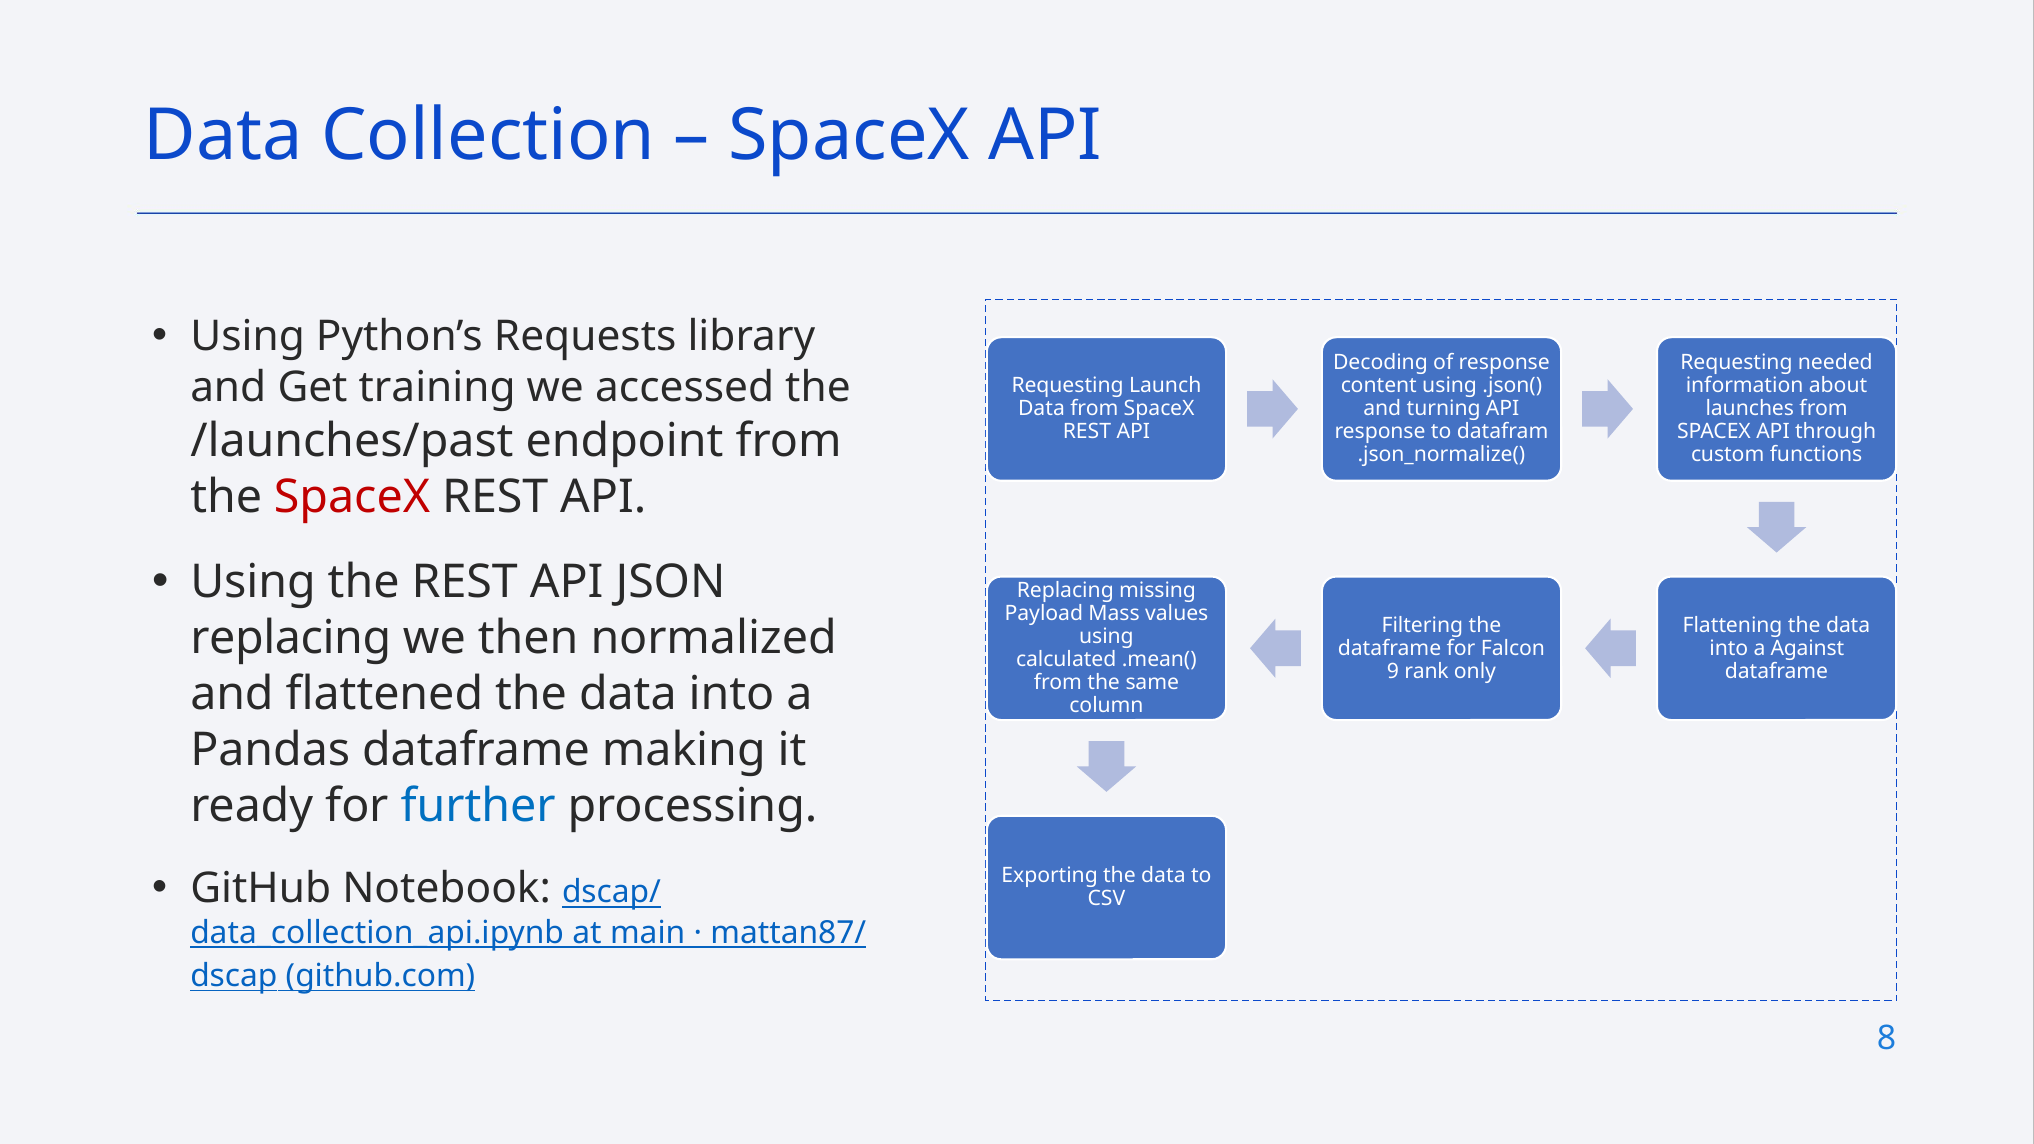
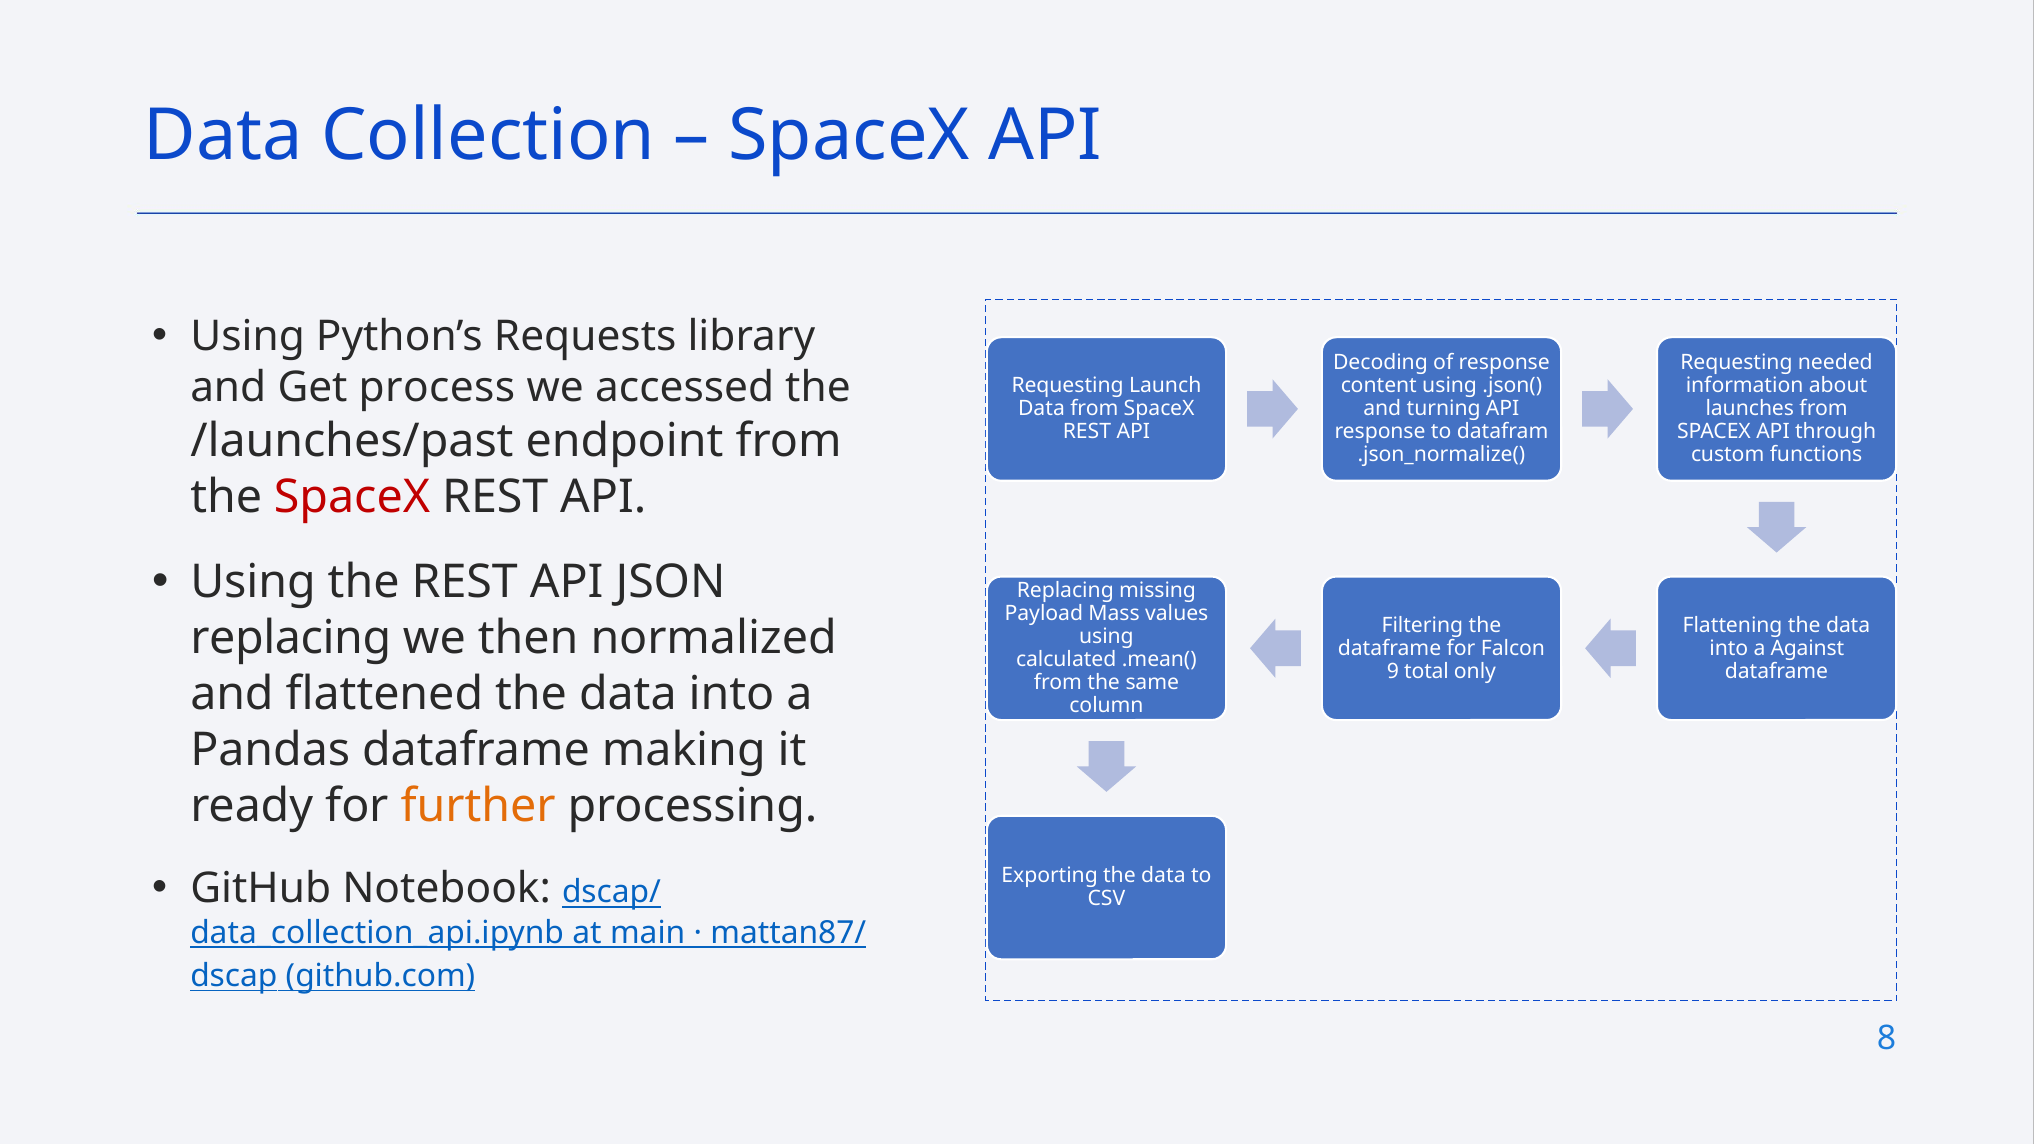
training: training -> process
rank: rank -> total
further colour: blue -> orange
